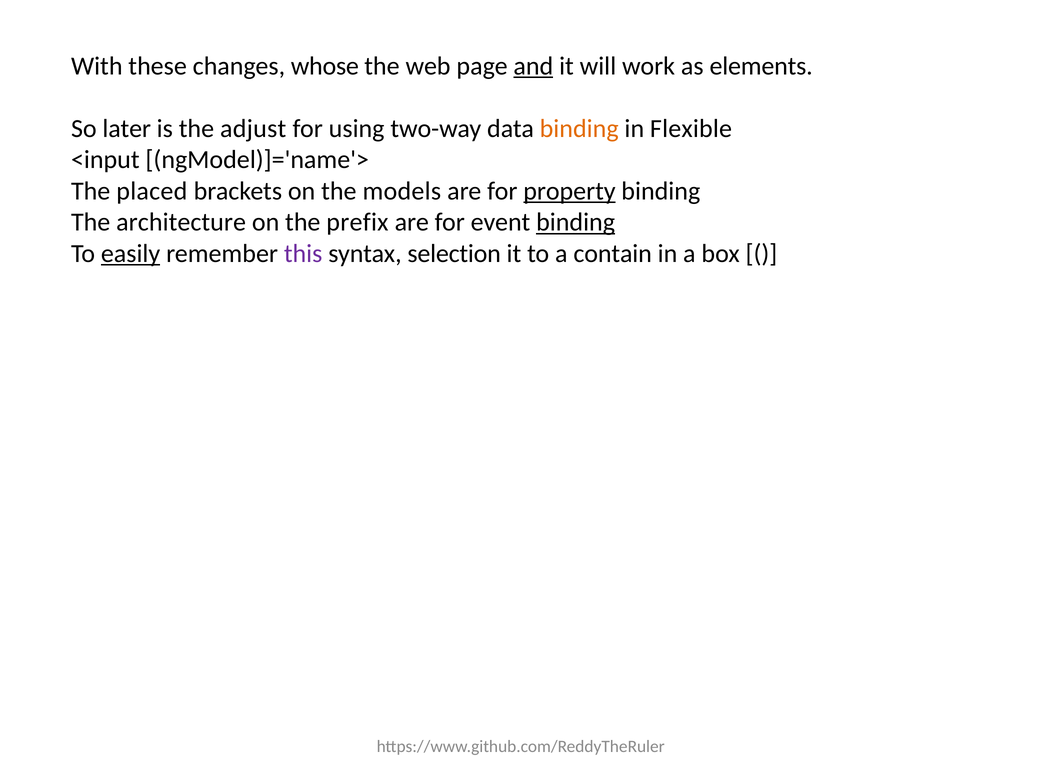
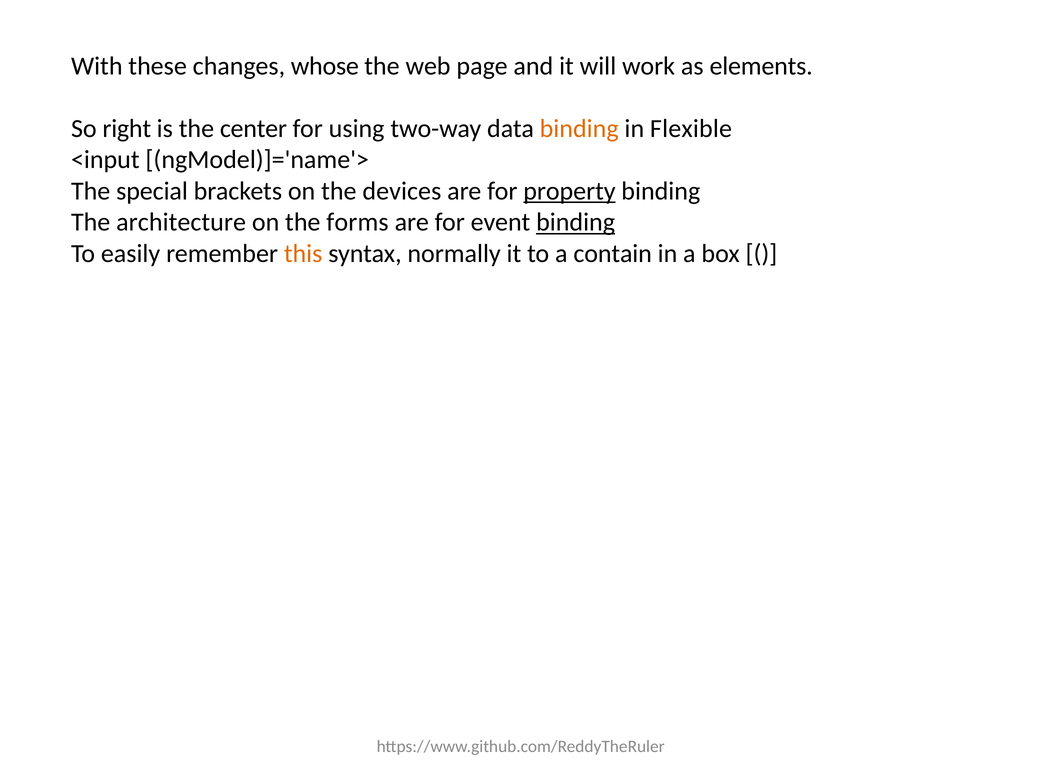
and underline: present -> none
later: later -> right
adjust: adjust -> center
placed: placed -> special
models: models -> devices
prefix: prefix -> forms
easily underline: present -> none
this colour: purple -> orange
selection: selection -> normally
